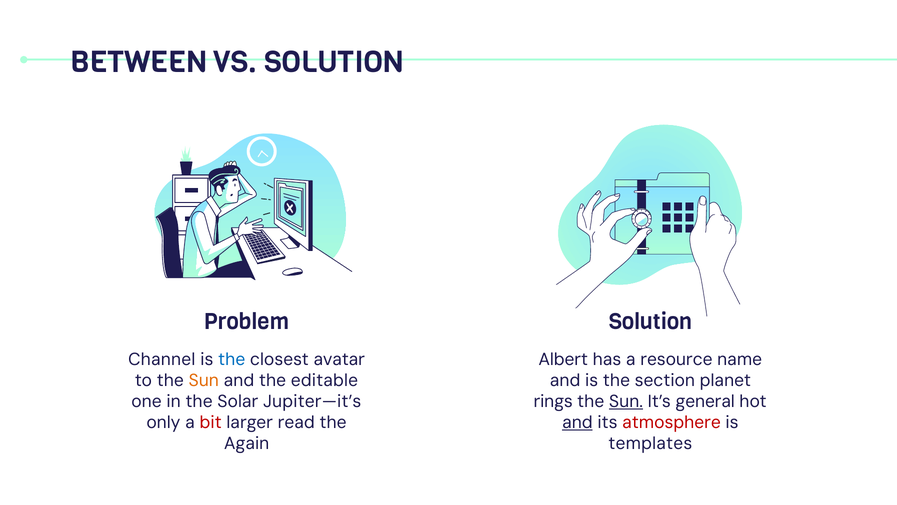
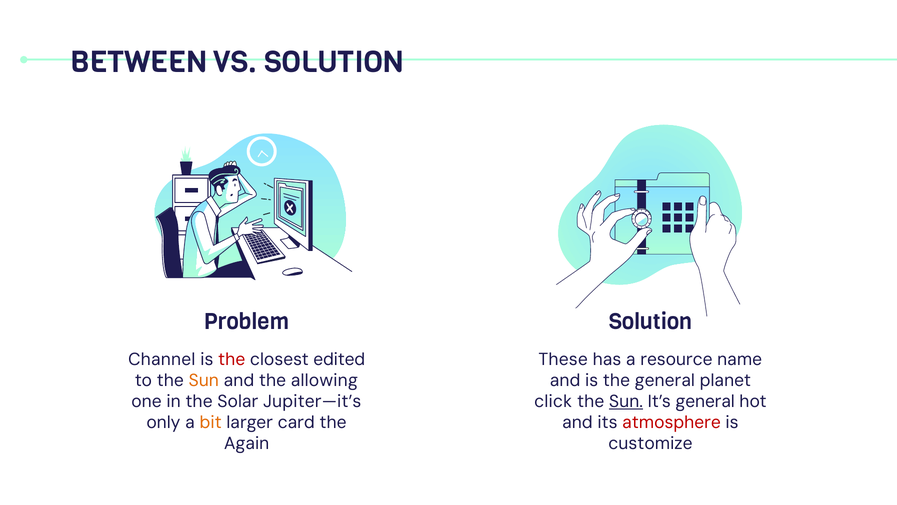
the at (232, 359) colour: blue -> red
avatar: avatar -> edited
Albert: Albert -> These
editable: editable -> allowing
the section: section -> general
rings: rings -> click
bit colour: red -> orange
read: read -> card
and at (577, 422) underline: present -> none
templates: templates -> customize
